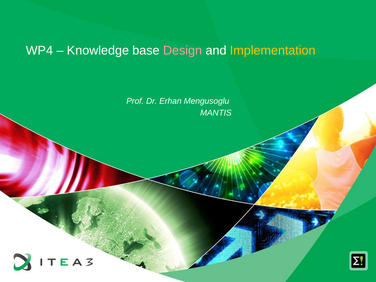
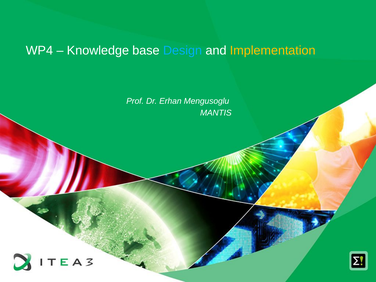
Design colour: pink -> light blue
